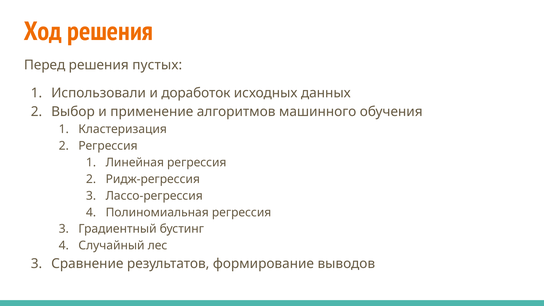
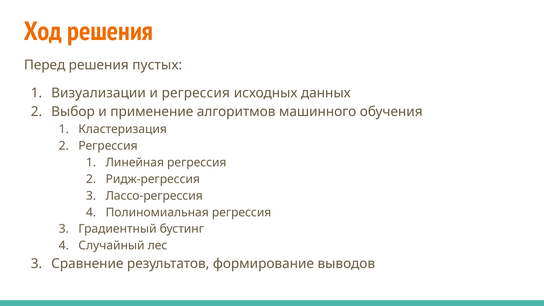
Использовали: Использовали -> Визуализации
и доработок: доработок -> регрессия
